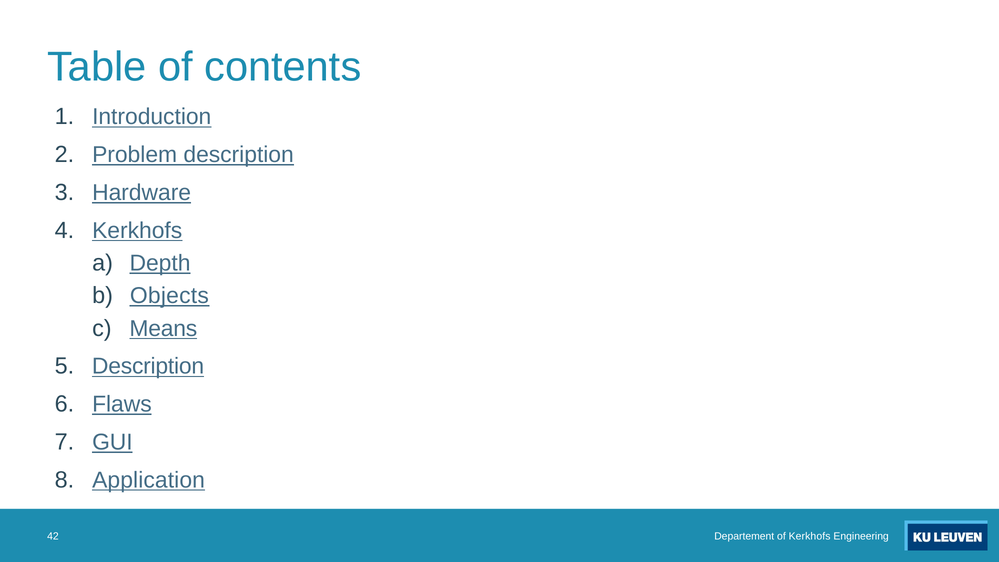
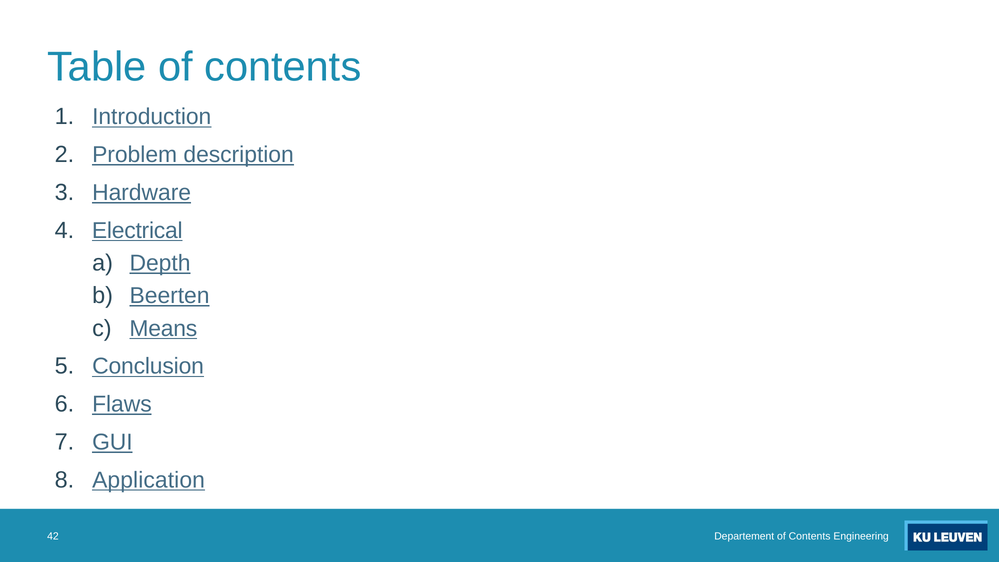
Kerkhofs at (137, 230): Kerkhofs -> Electrical
Objects: Objects -> Beerten
Description at (148, 366): Description -> Conclusion
Departement of Kerkhofs: Kerkhofs -> Contents
